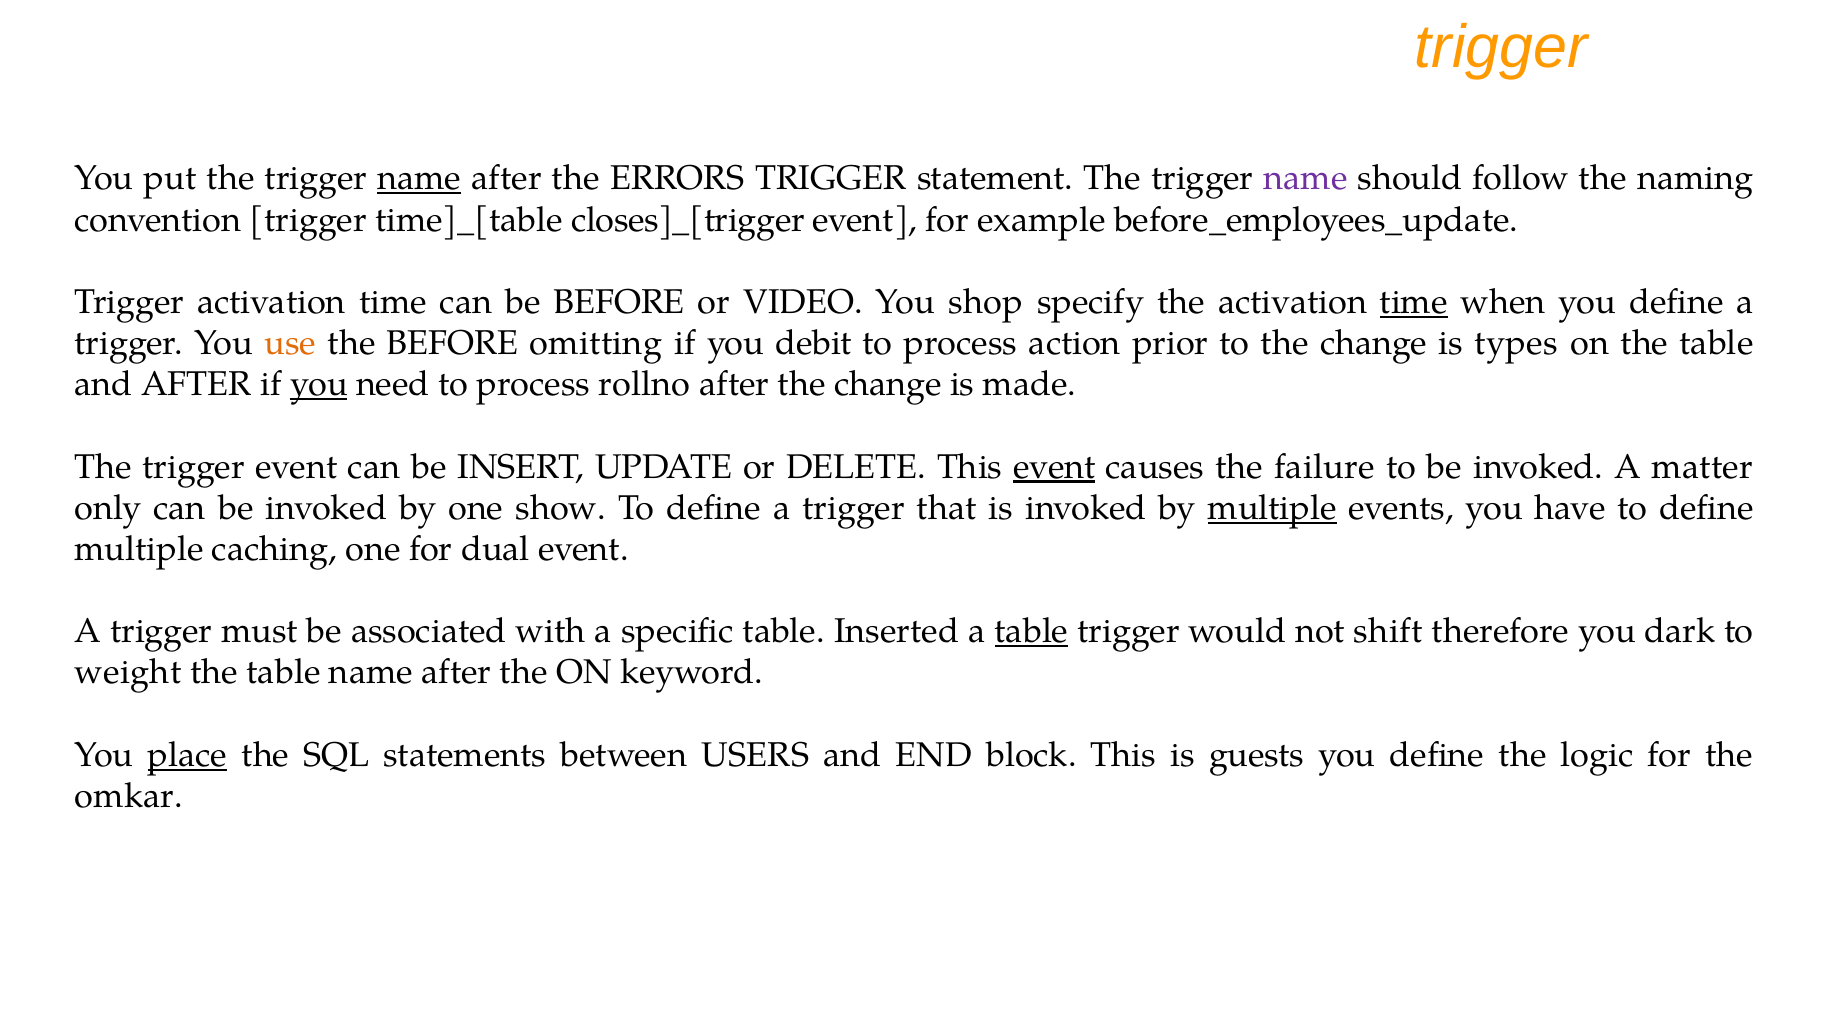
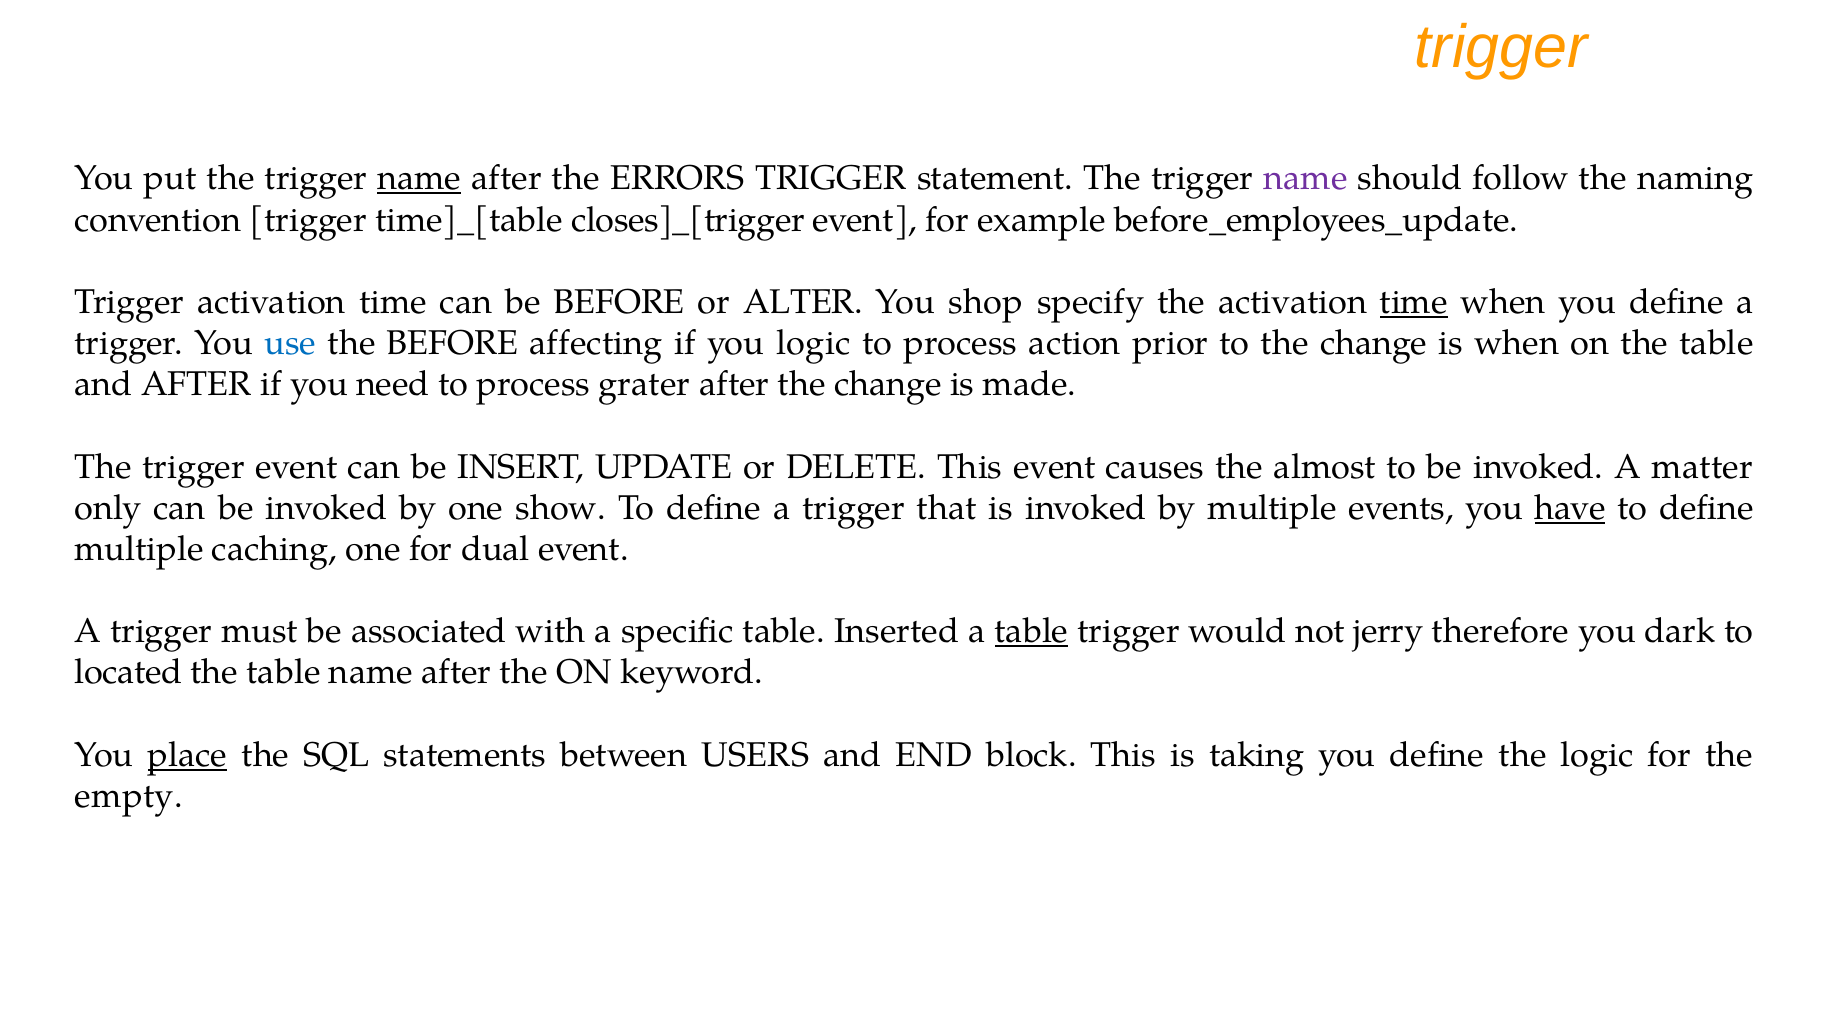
VIDEO: VIDEO -> ALTER
use colour: orange -> blue
omitting: omitting -> affecting
you debit: debit -> logic
is types: types -> when
you at (319, 385) underline: present -> none
rollno: rollno -> grater
event at (1054, 467) underline: present -> none
failure: failure -> almost
multiple at (1272, 508) underline: present -> none
have underline: none -> present
shift: shift -> jerry
weight: weight -> located
guests: guests -> taking
omkar: omkar -> empty
